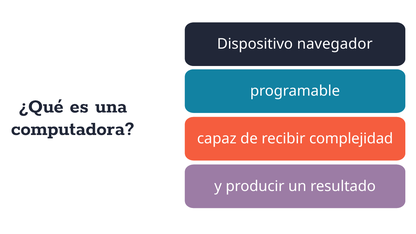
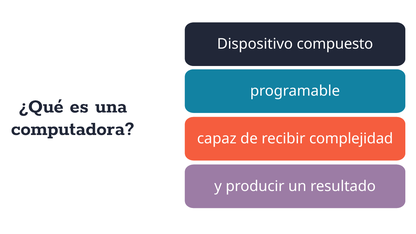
navegador: navegador -> compuesto
